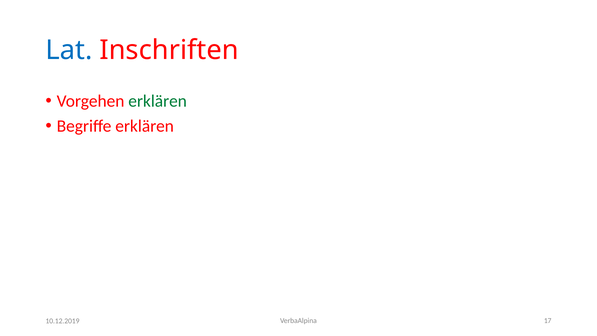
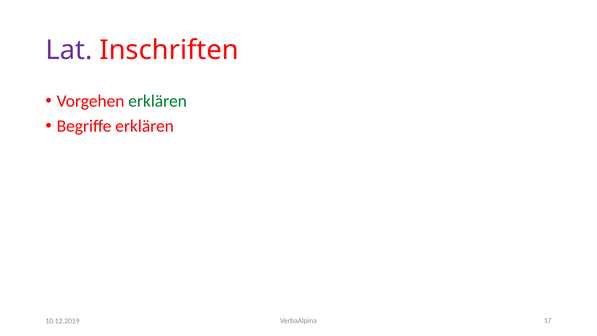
Lat colour: blue -> purple
